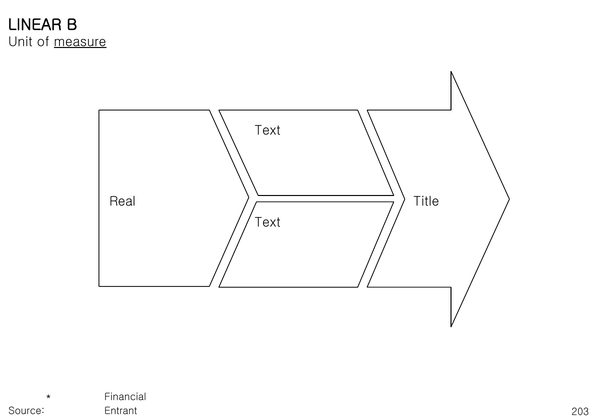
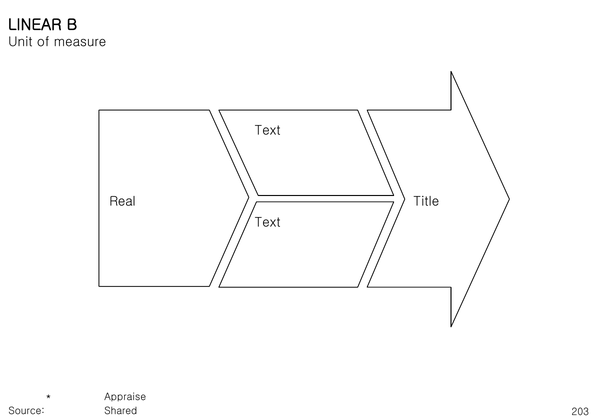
measure underline: present -> none
Financial: Financial -> Appraise
Entrant: Entrant -> Shared
